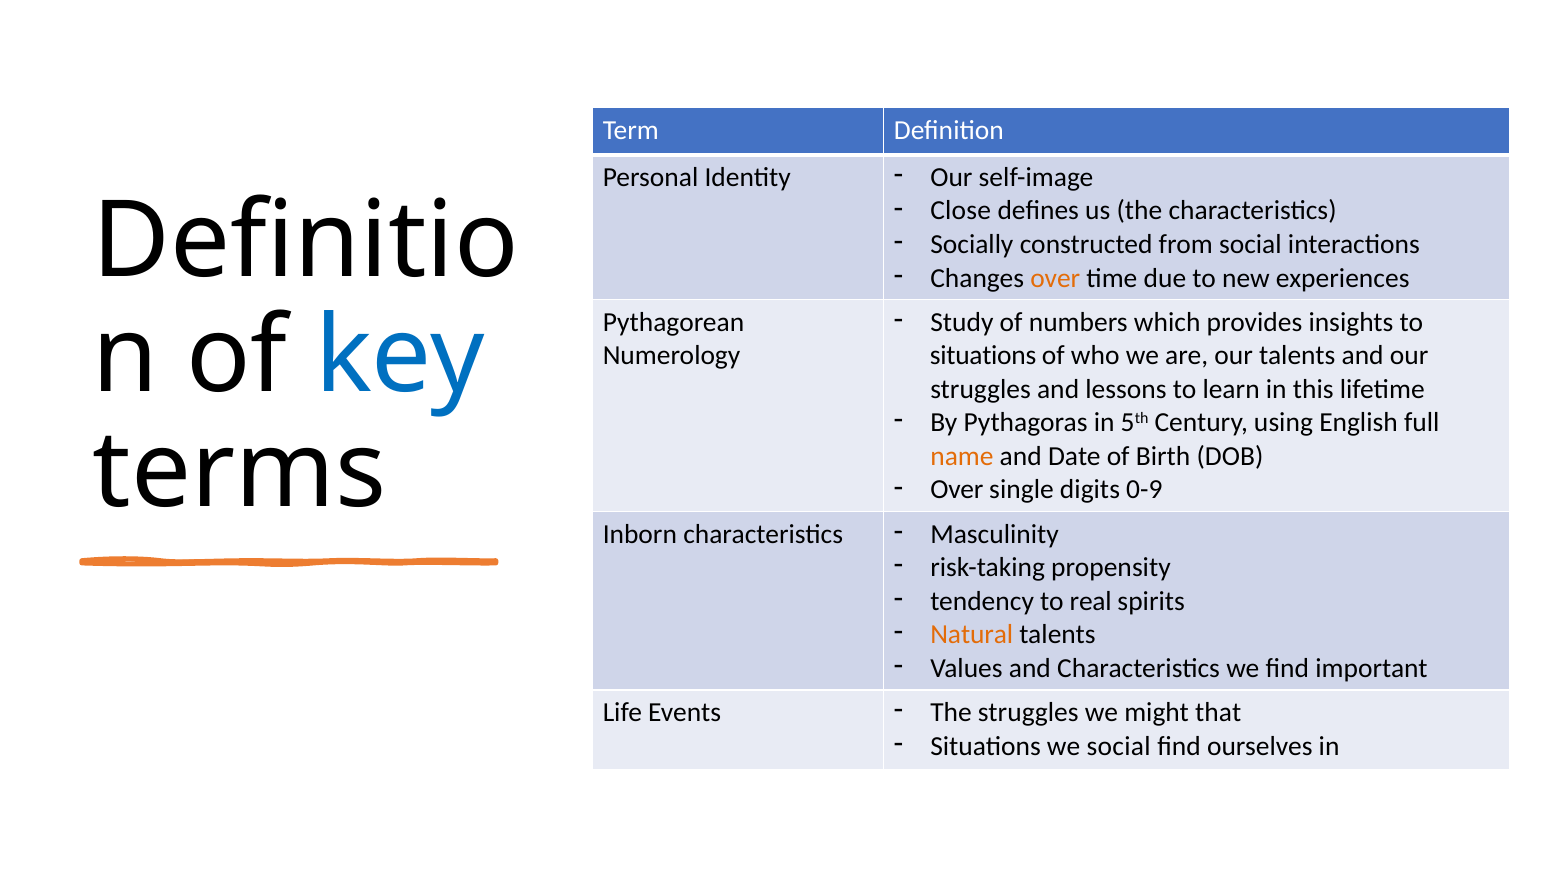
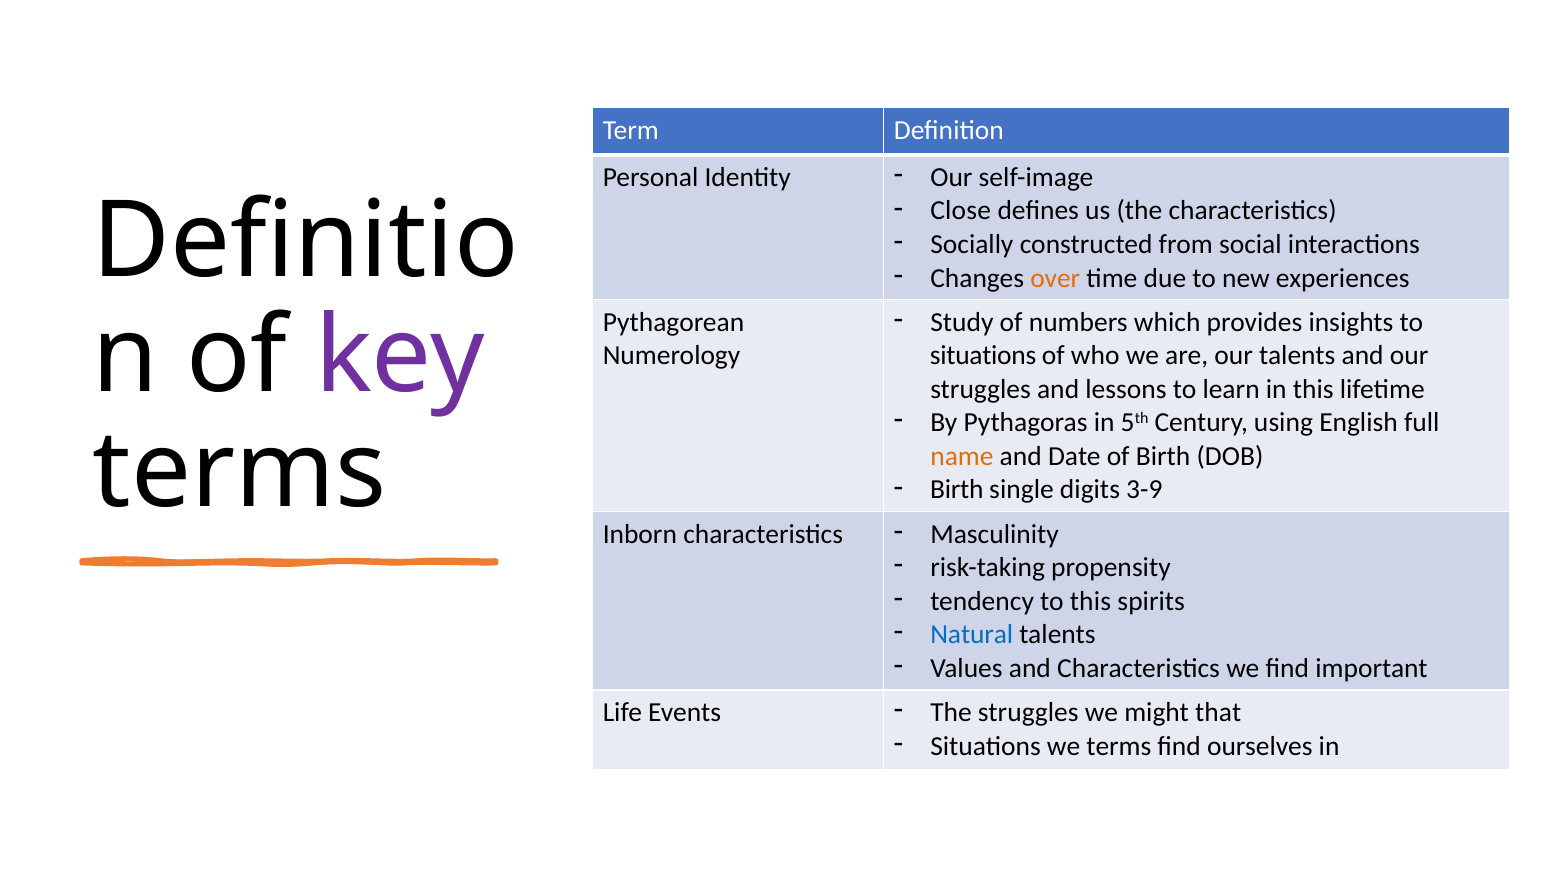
key colour: blue -> purple
Over at (957, 490): Over -> Birth
0-9: 0-9 -> 3-9
to real: real -> this
Natural colour: orange -> blue
we social: social -> terms
